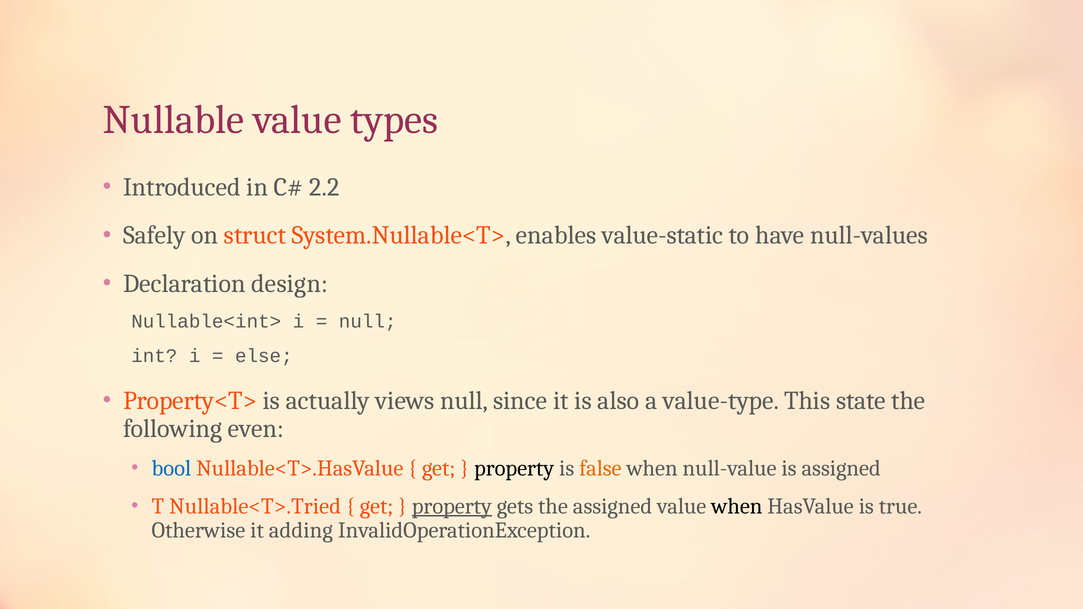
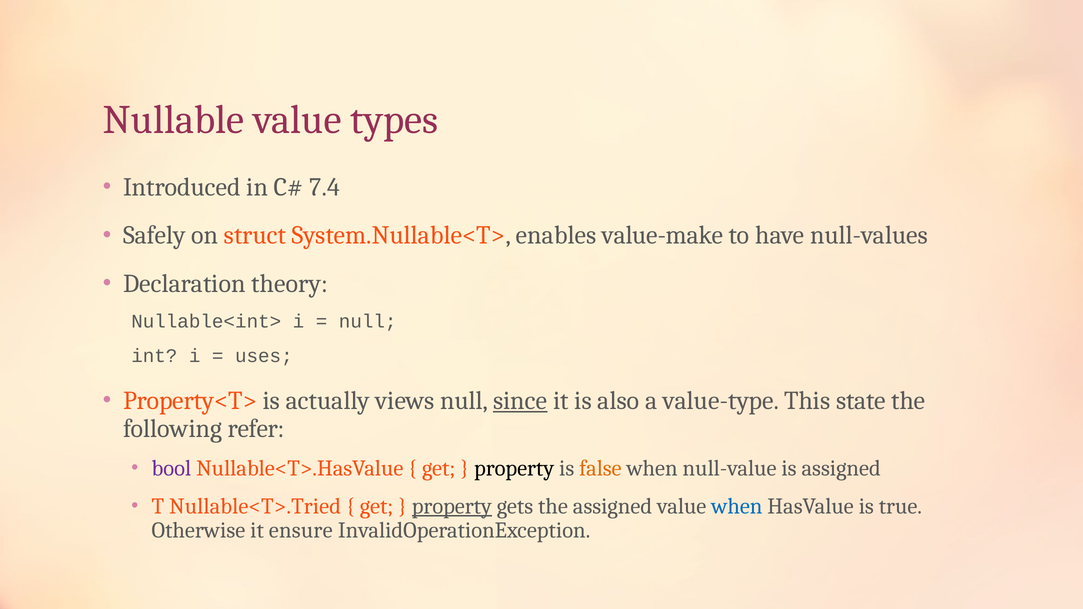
2.2: 2.2 -> 7.4
value-static: value-static -> value-make
design: design -> theory
else: else -> uses
since underline: none -> present
even: even -> refer
bool colour: blue -> purple
when at (737, 506) colour: black -> blue
adding: adding -> ensure
